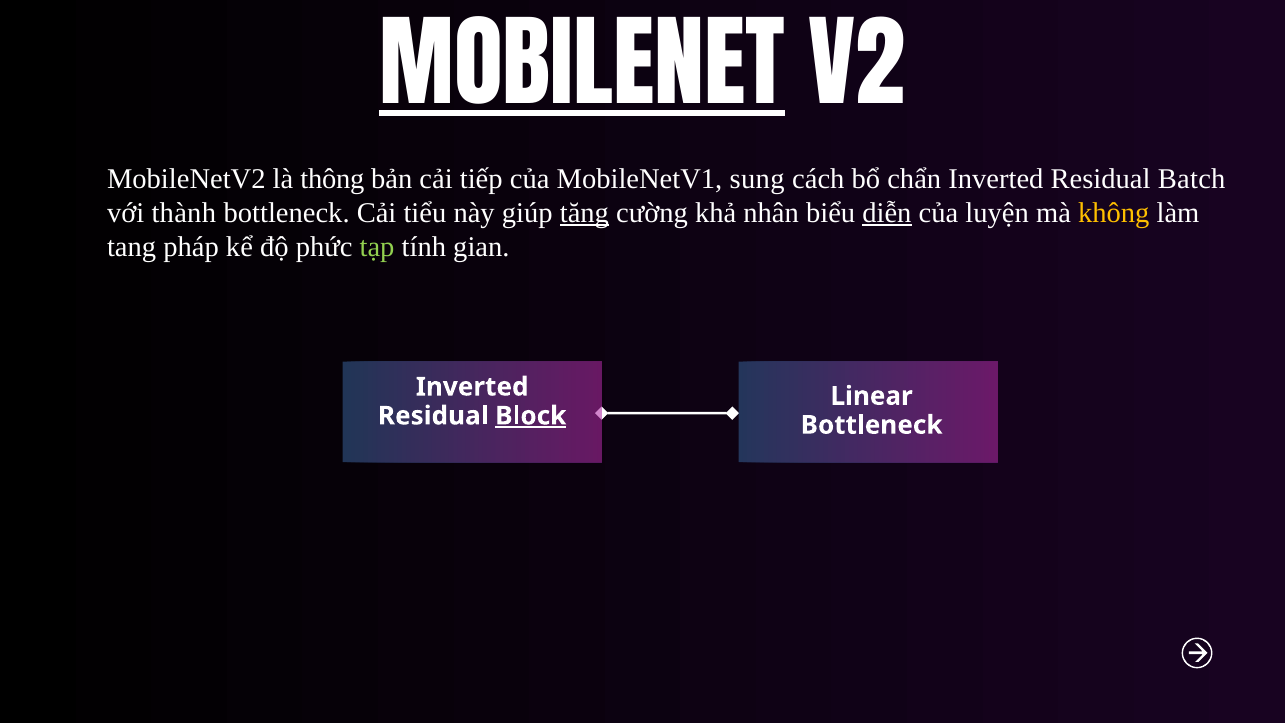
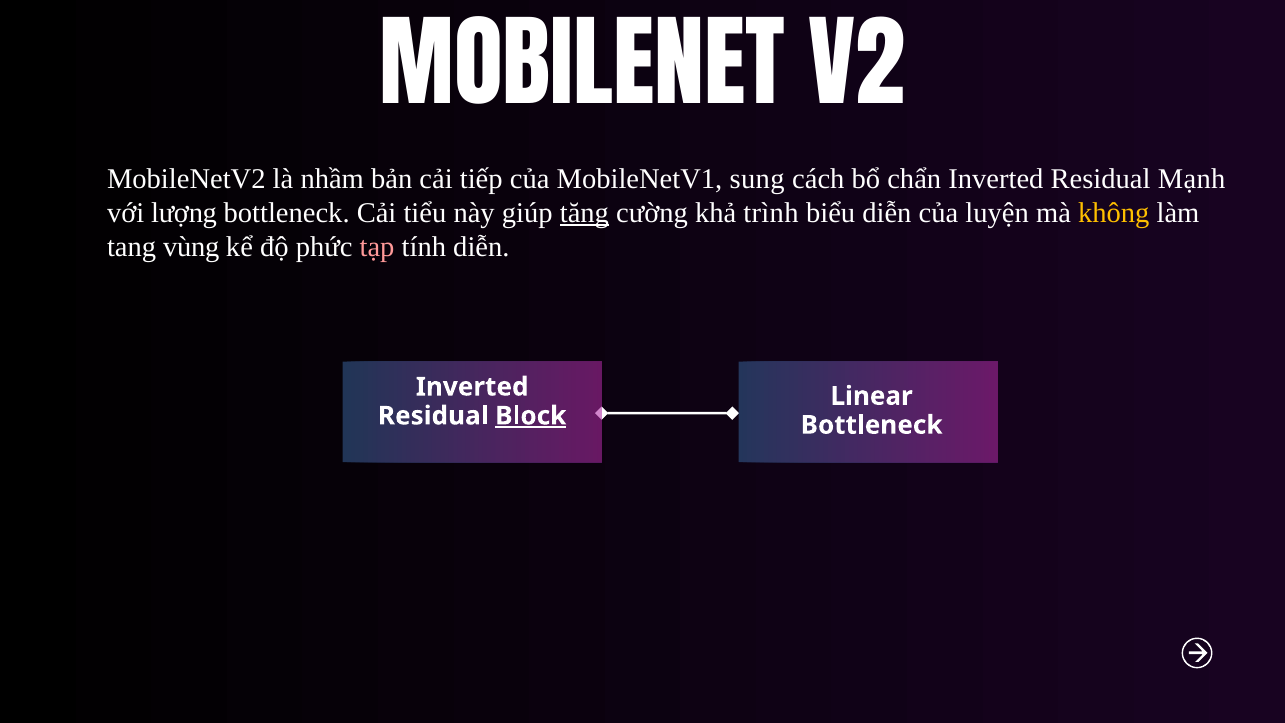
MOBILENET underline: present -> none
thông: thông -> nhầm
Batch: Batch -> Mạnh
thành: thành -> lượng
nhân: nhân -> trình
diễn at (887, 213) underline: present -> none
pháp: pháp -> vùng
tạp colour: light green -> pink
tính gian: gian -> diễn
